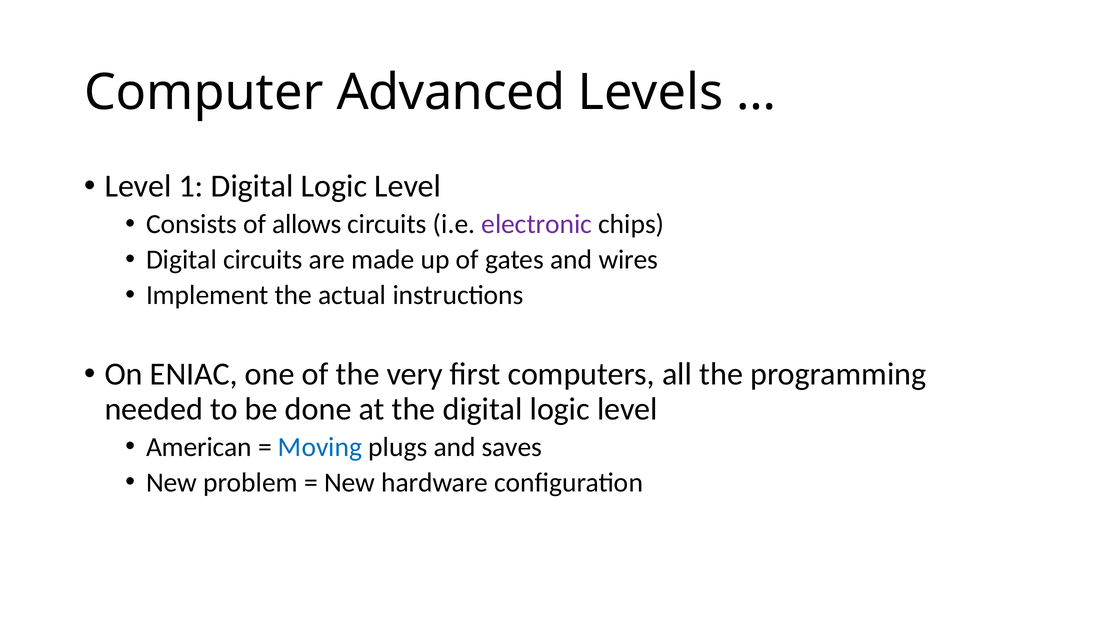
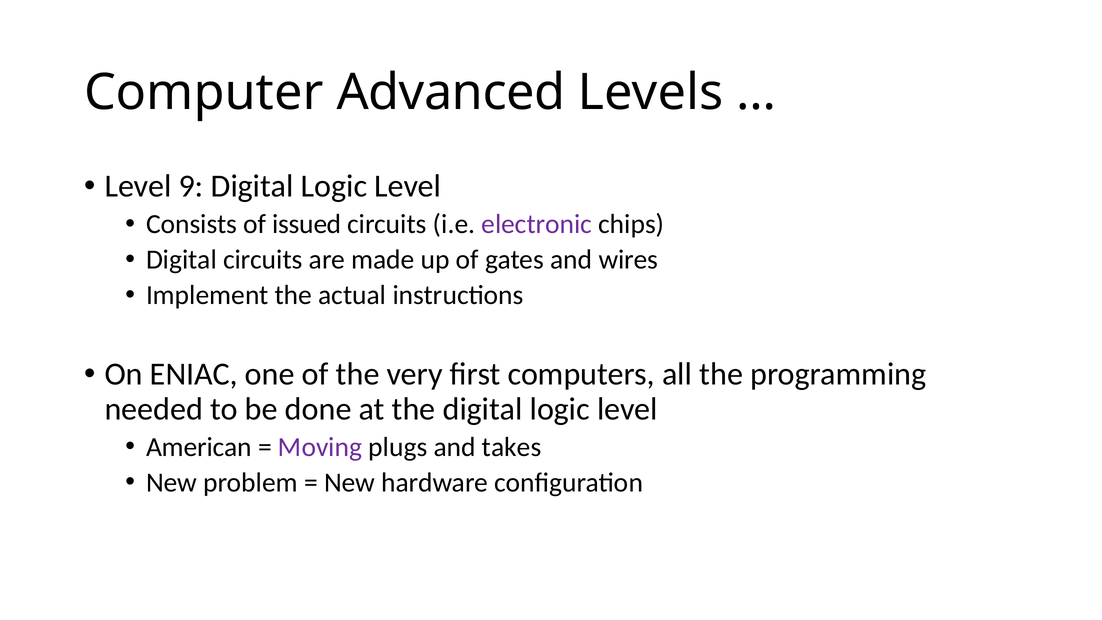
1: 1 -> 9
allows: allows -> issued
Moving colour: blue -> purple
saves: saves -> takes
